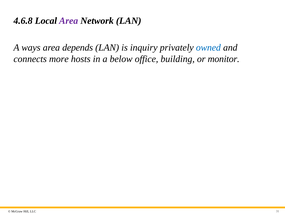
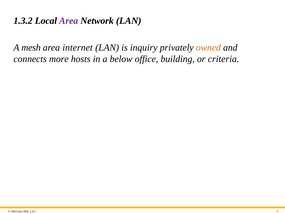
4.6.8: 4.6.8 -> 1.3.2
ways: ways -> mesh
depends: depends -> internet
owned colour: blue -> orange
monitor: monitor -> criteria
